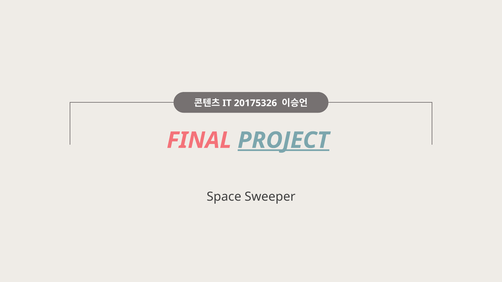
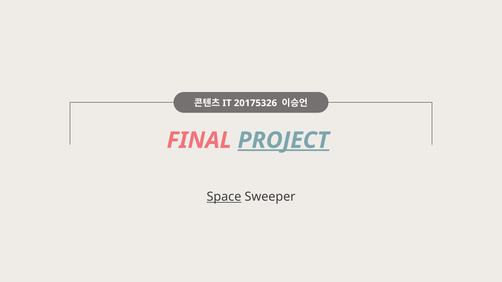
Space underline: none -> present
